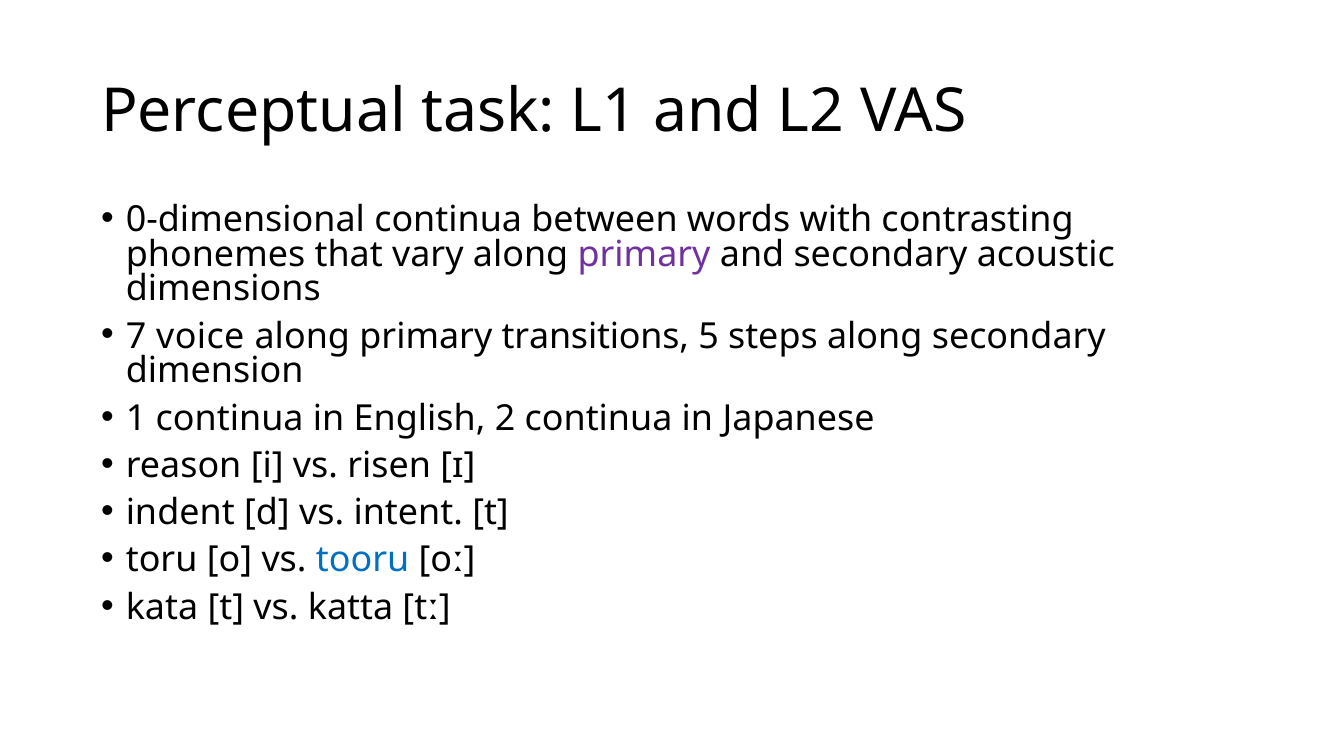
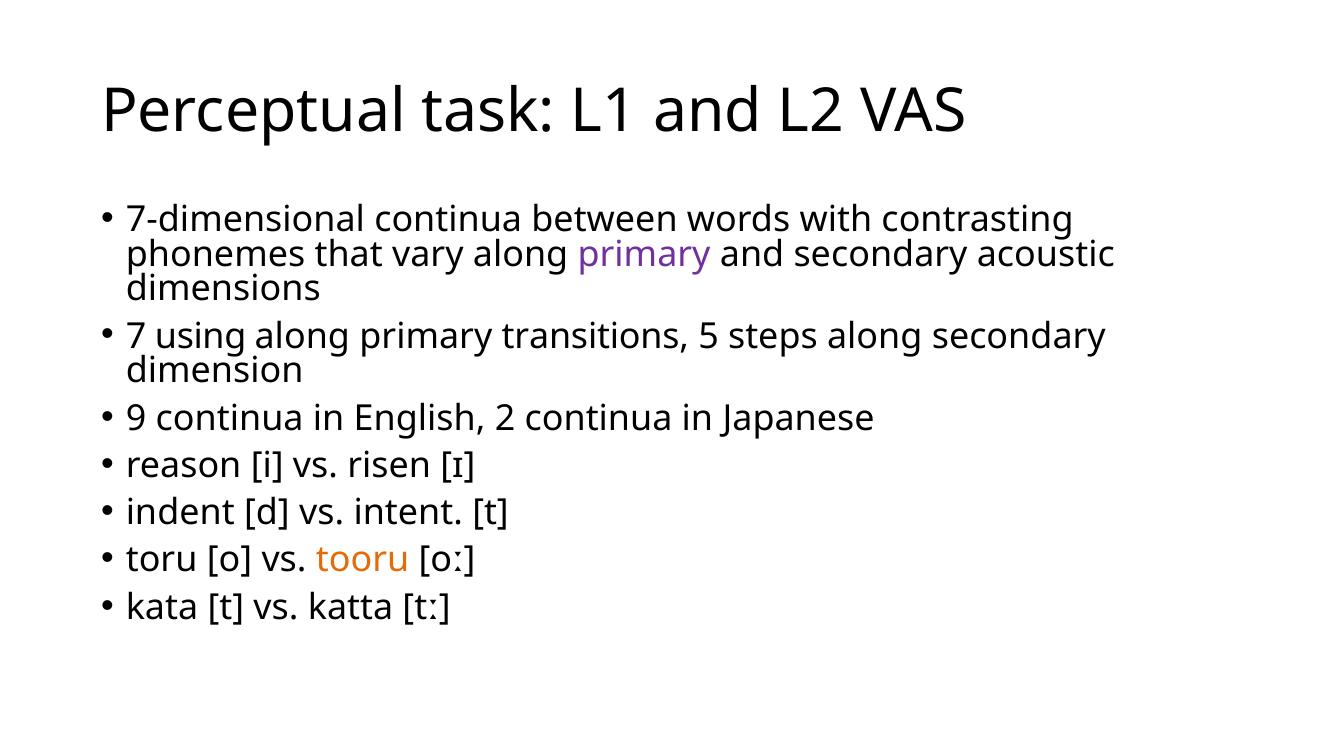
0-dimensional: 0-dimensional -> 7-dimensional
voice: voice -> using
1: 1 -> 9
tooru colour: blue -> orange
